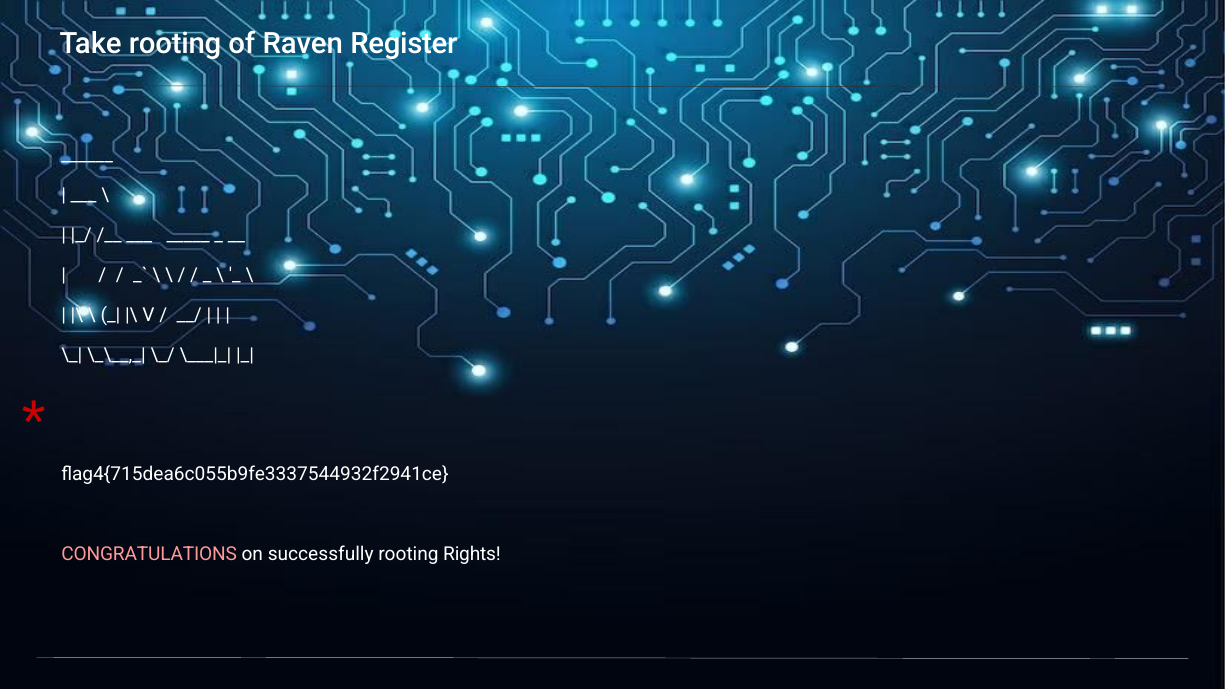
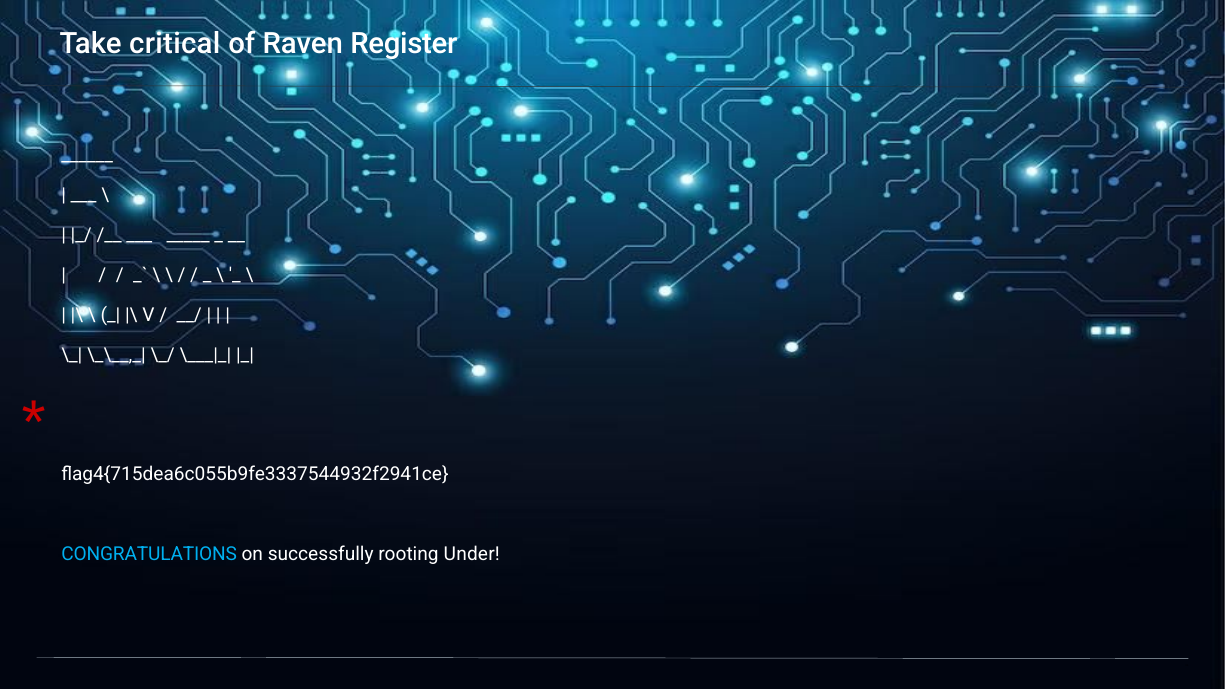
Take rooting: rooting -> critical
CONGRATULATIONS colour: pink -> light blue
Rights: Rights -> Under
